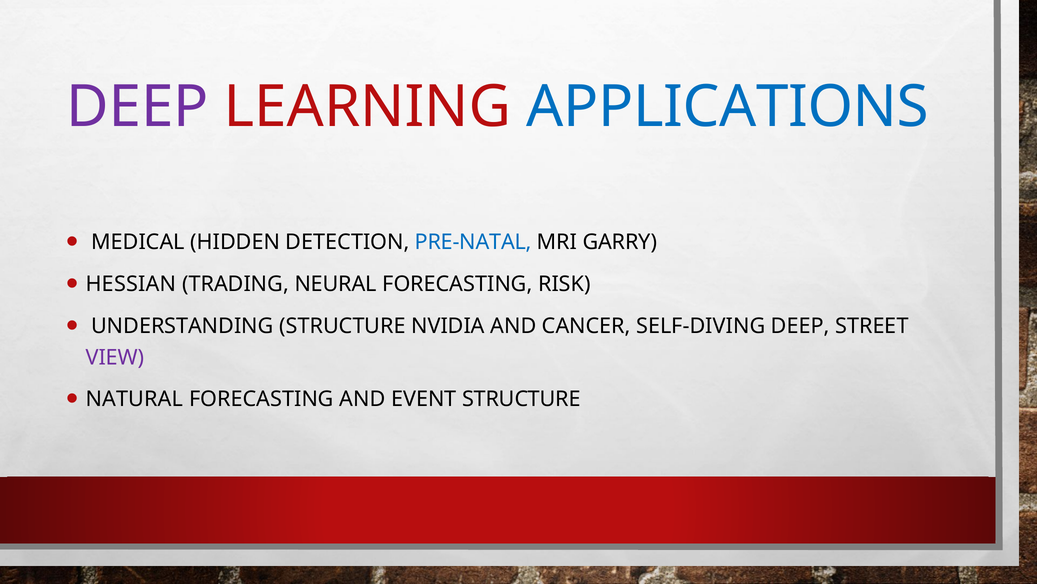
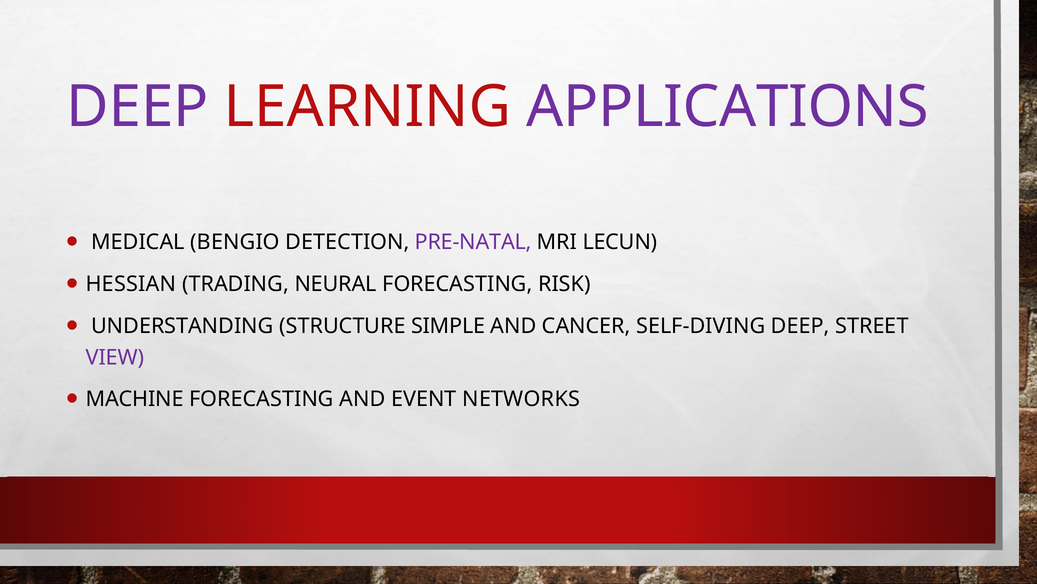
APPLICATIONS colour: blue -> purple
HIDDEN: HIDDEN -> BENGIO
PRE-NATAL colour: blue -> purple
GARRY: GARRY -> LECUN
NVIDIA: NVIDIA -> SIMPLE
NATURAL: NATURAL -> MACHINE
EVENT STRUCTURE: STRUCTURE -> NETWORKS
